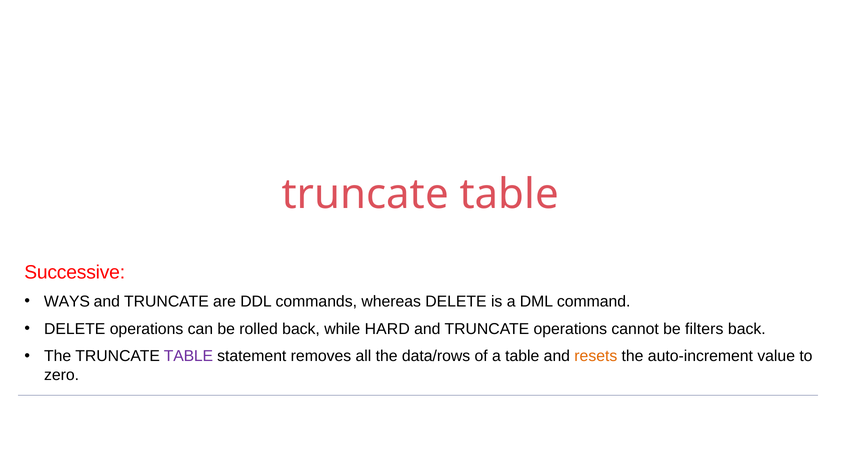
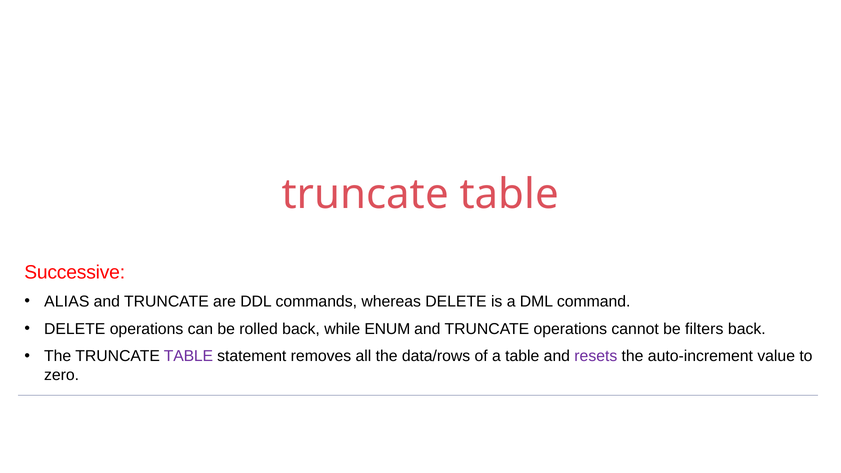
WAYS: WAYS -> ALIAS
HARD: HARD -> ENUM
resets colour: orange -> purple
